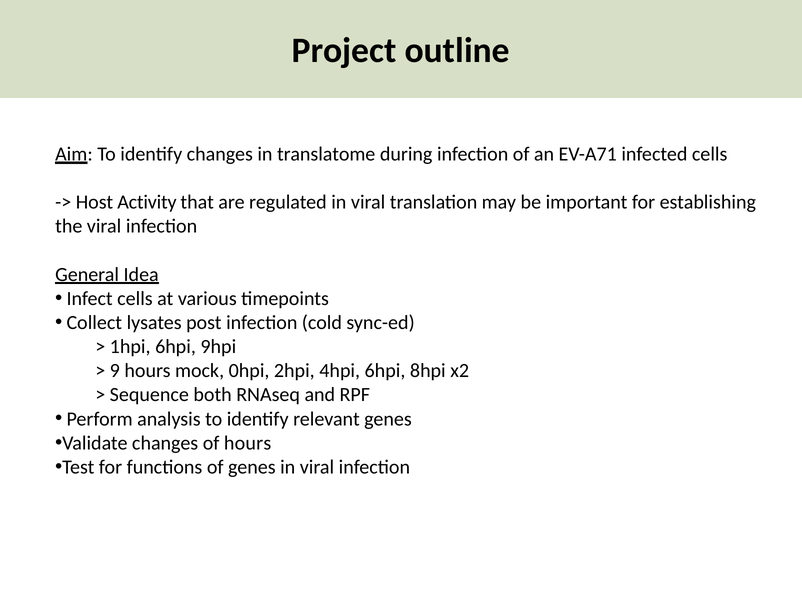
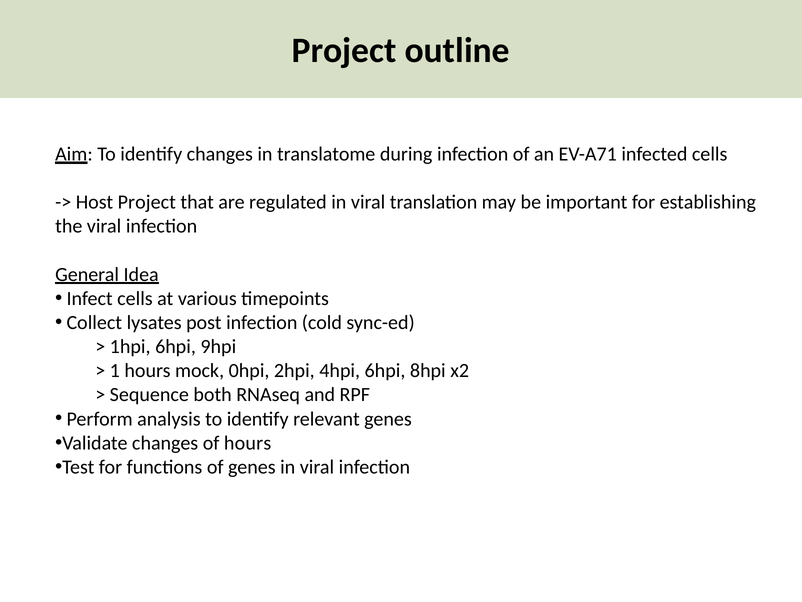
Host Activity: Activity -> Project
9: 9 -> 1
